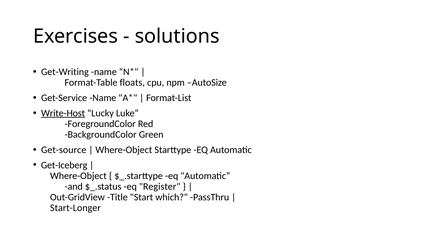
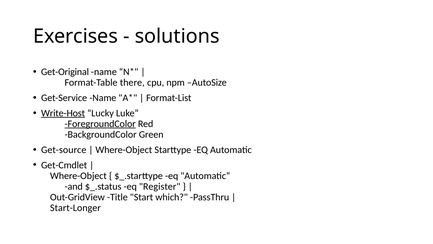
Get-Writing: Get-Writing -> Get-Original
floats: floats -> there
ForegroundColor underline: none -> present
Get-Iceberg: Get-Iceberg -> Get-Cmdlet
